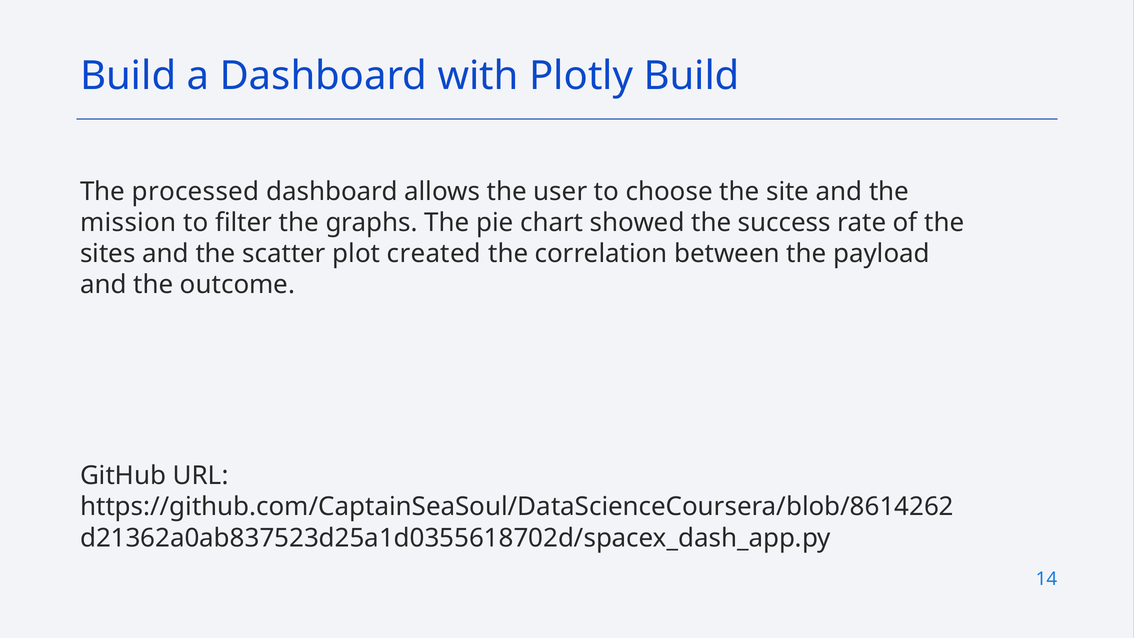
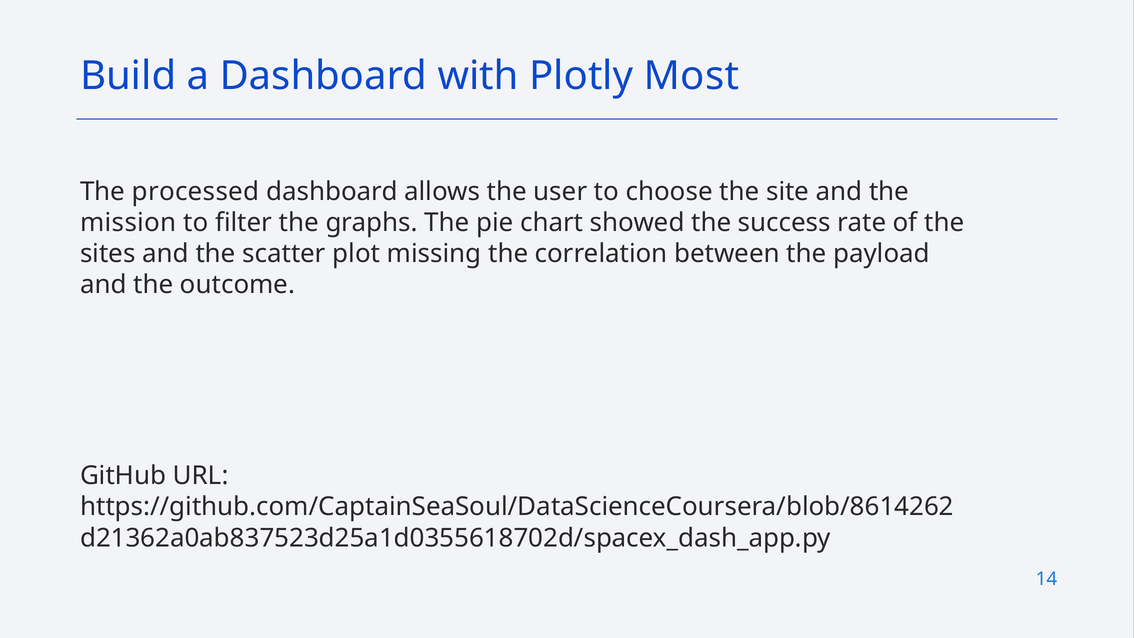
Plotly Build: Build -> Most
created: created -> missing
